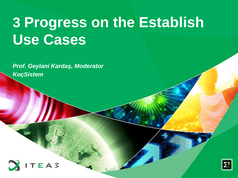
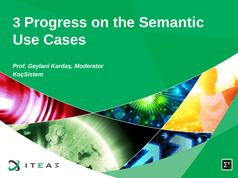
Establish: Establish -> Semantic
